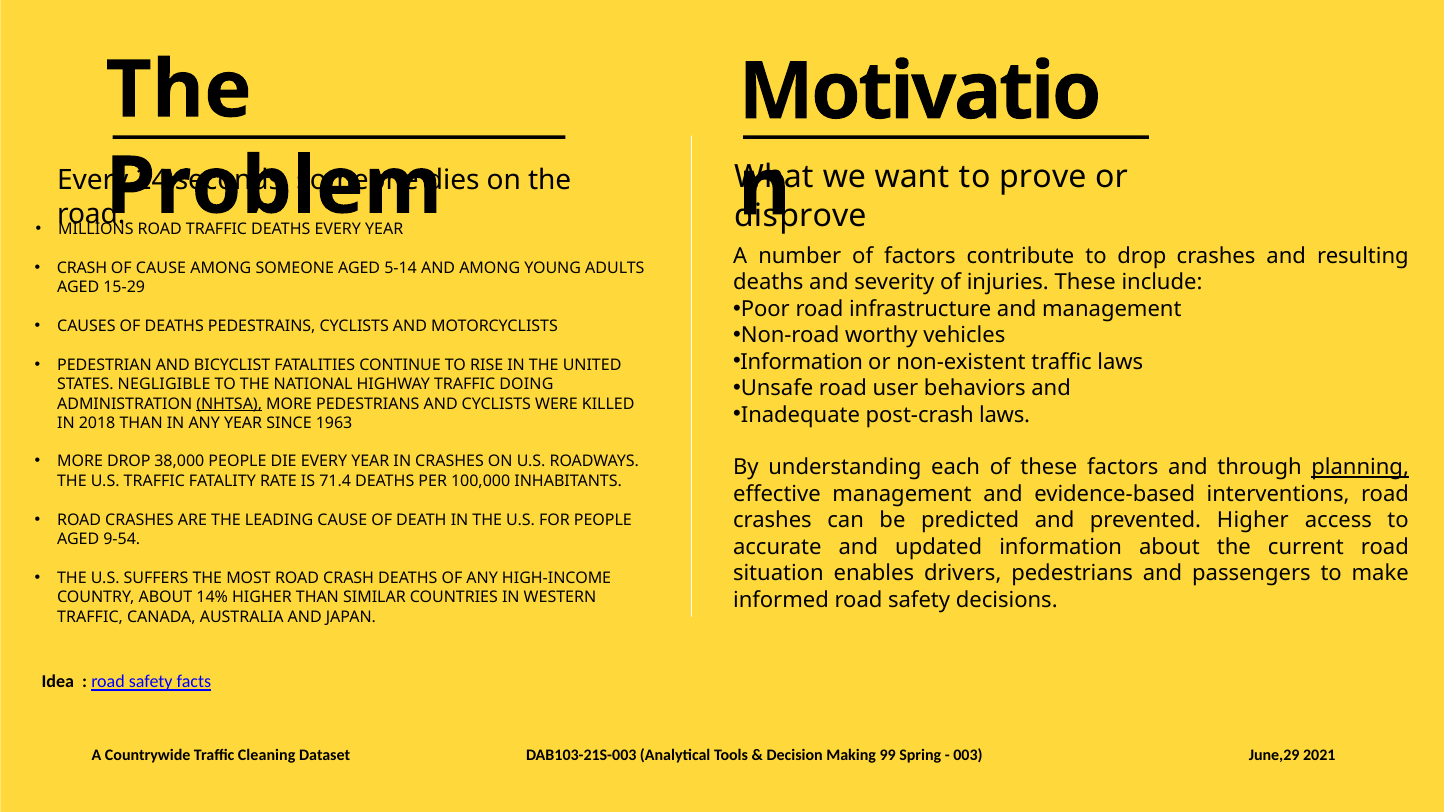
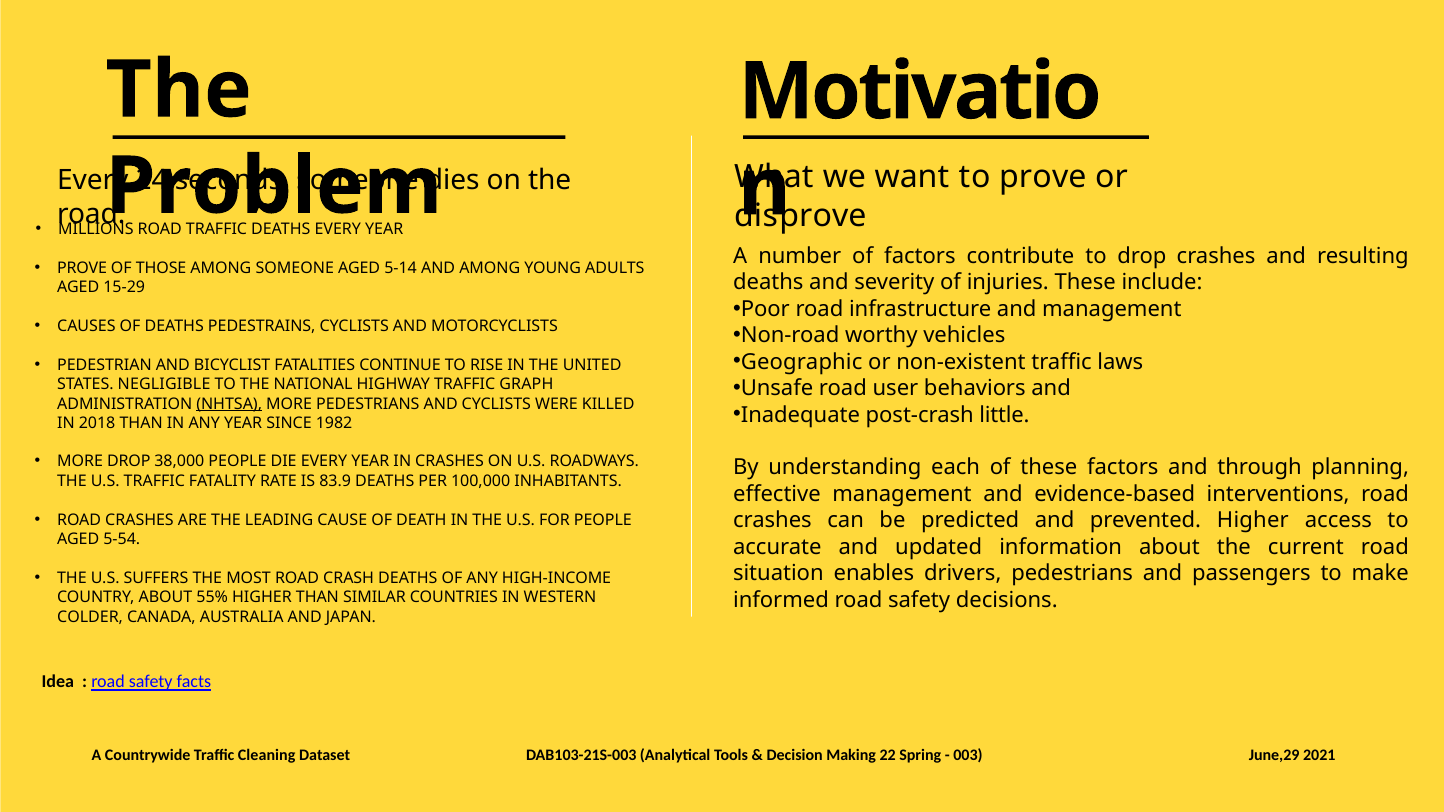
CRASH at (82, 268): CRASH -> PROVE
OF CAUSE: CAUSE -> THOSE
Information at (802, 362): Information -> Geographic
DOING: DOING -> GRAPH
post-crash laws: laws -> little
1963: 1963 -> 1982
planning underline: present -> none
71.4: 71.4 -> 83.9
9-54: 9-54 -> 5-54
14%: 14% -> 55%
TRAFFIC at (90, 617): TRAFFIC -> COLDER
99: 99 -> 22
